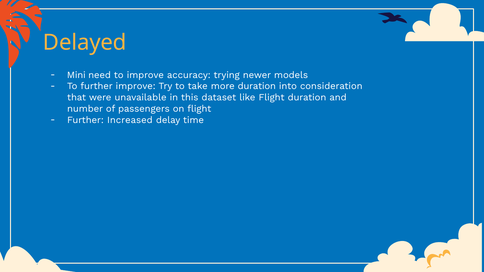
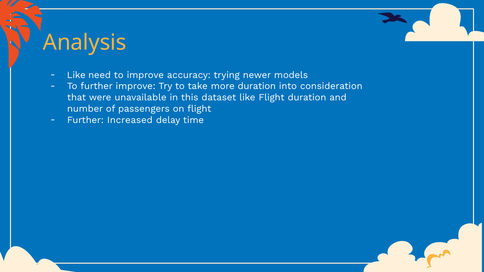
Delayed: Delayed -> Analysis
Mini at (76, 75): Mini -> Like
